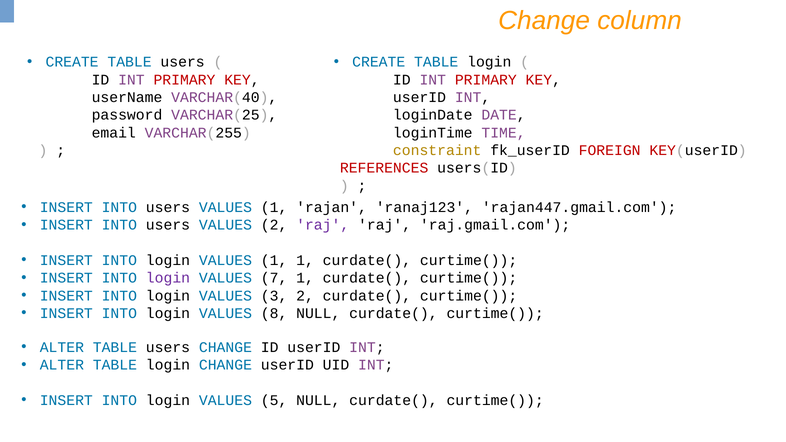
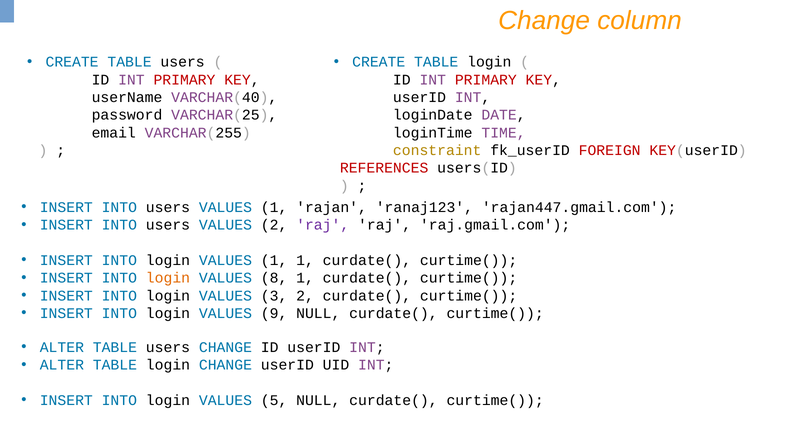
login at (168, 278) colour: purple -> orange
7: 7 -> 8
8: 8 -> 9
